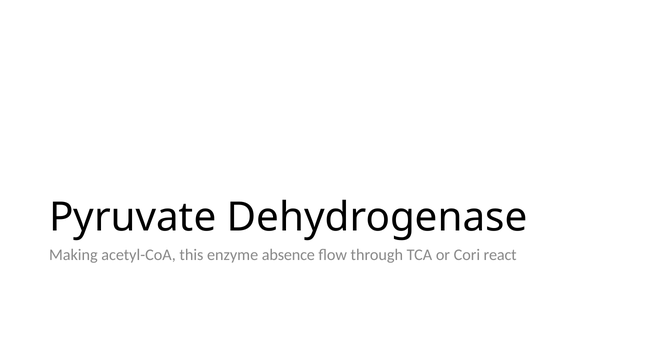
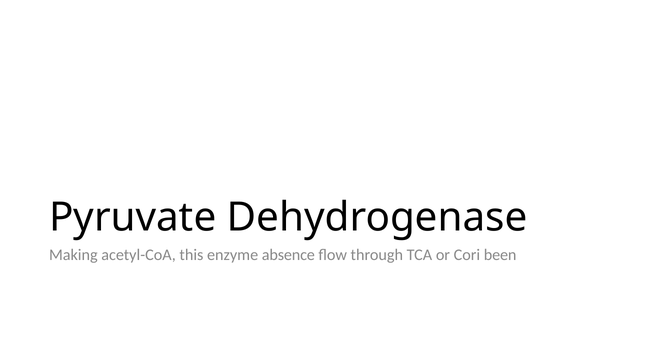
react: react -> been
